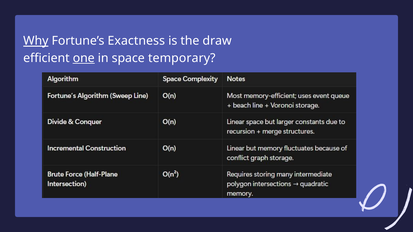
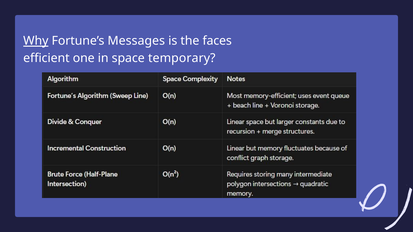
Exactness: Exactness -> Messages
draw: draw -> faces
one underline: present -> none
